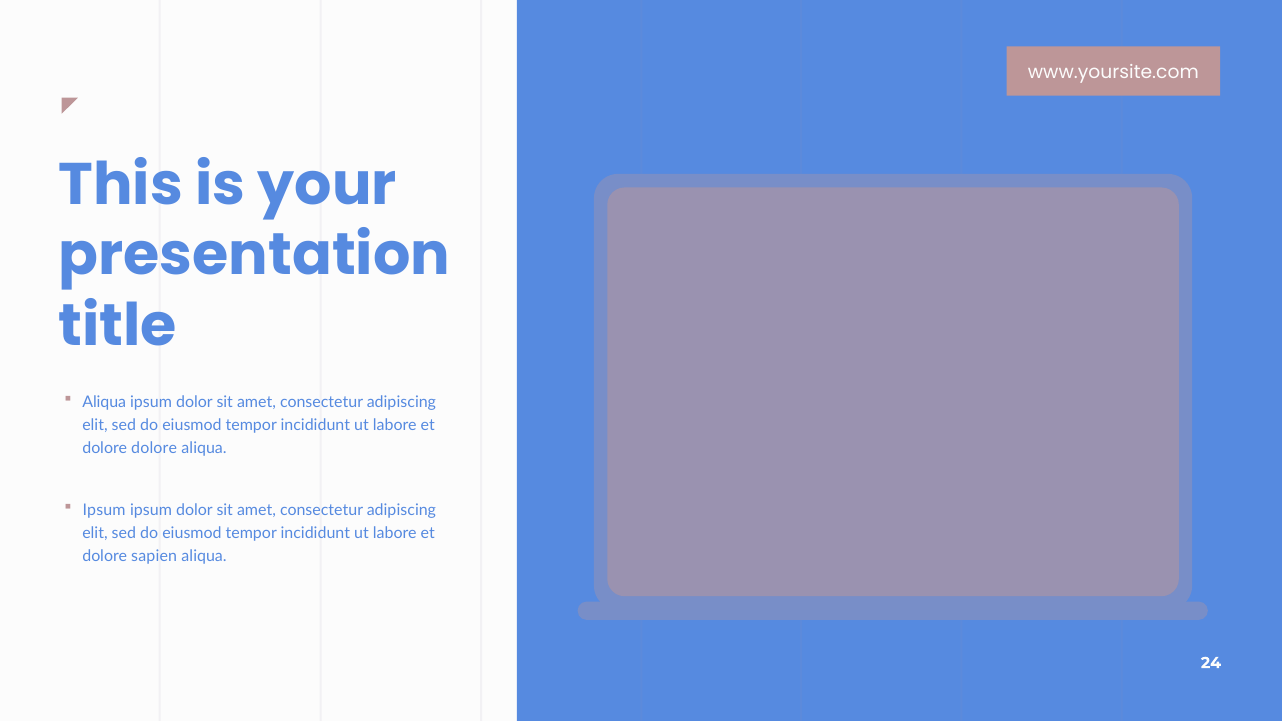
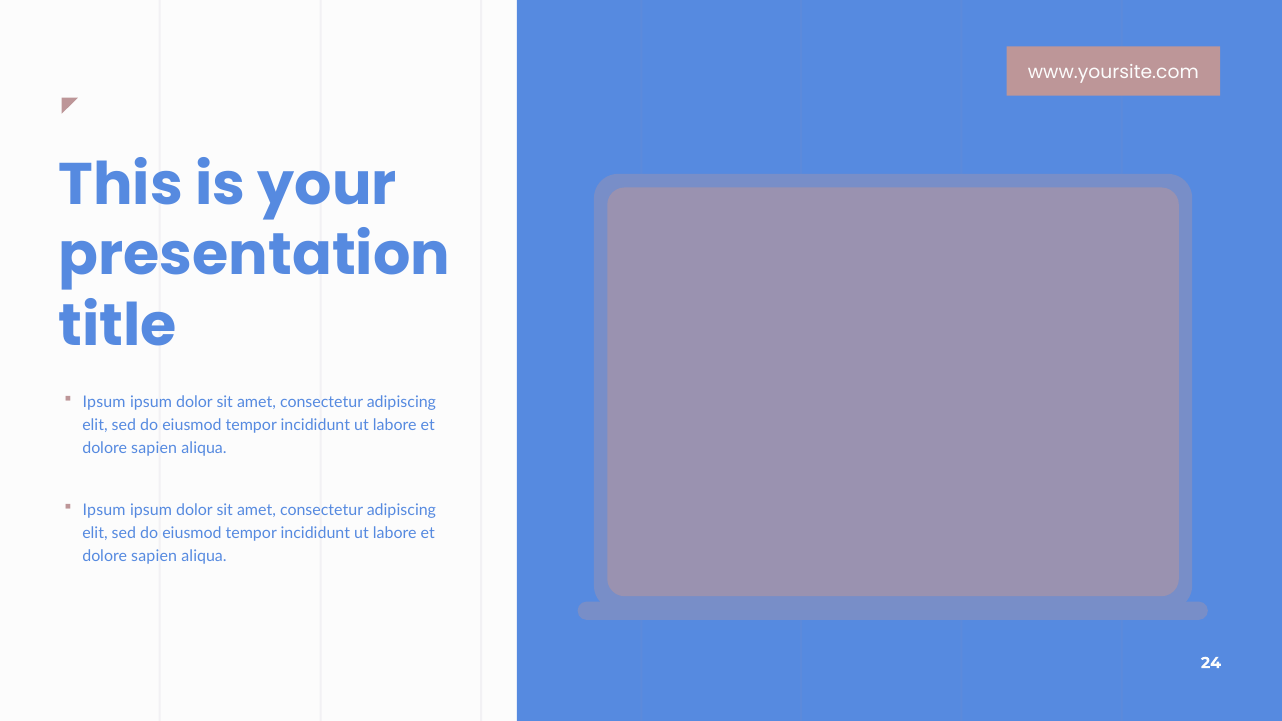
Aliqua at (104, 402): Aliqua -> Ipsum
dolore at (154, 448): dolore -> sapien
